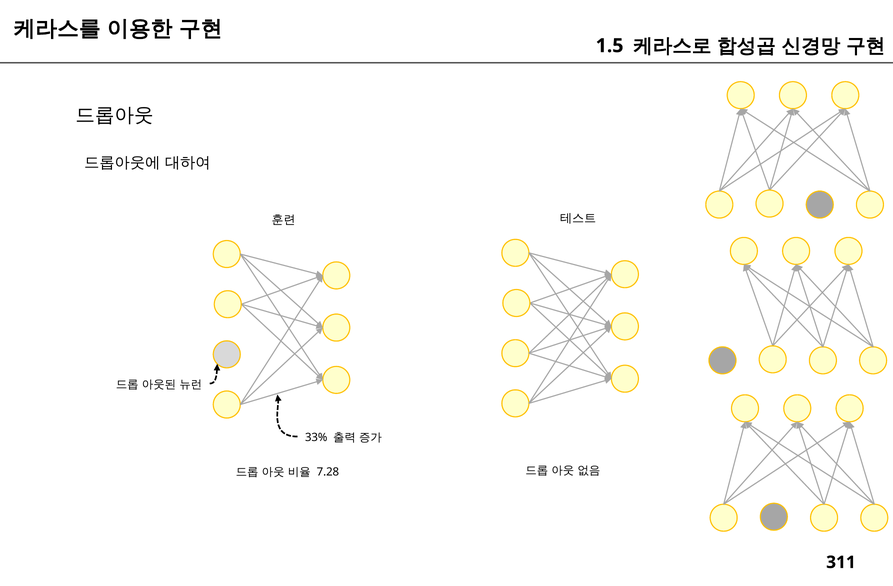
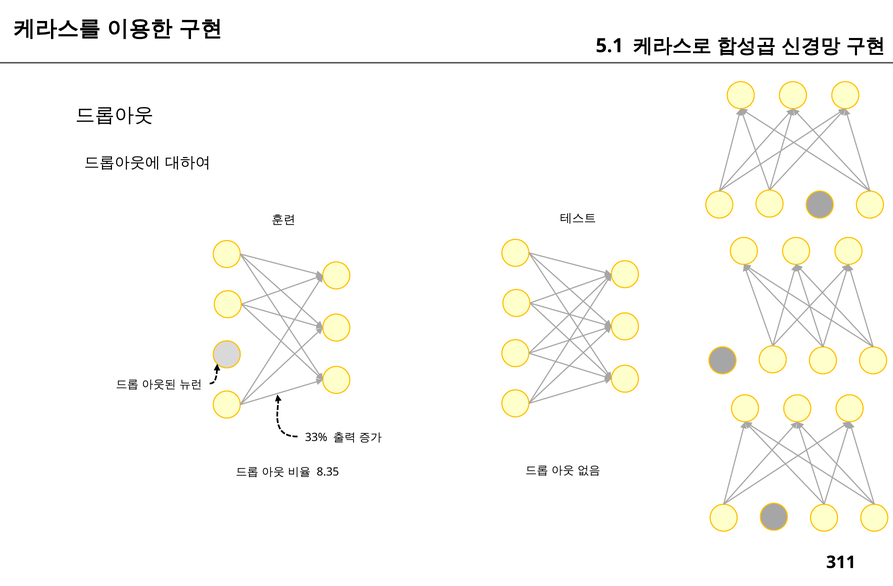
1.5: 1.5 -> 5.1
7.28: 7.28 -> 8.35
